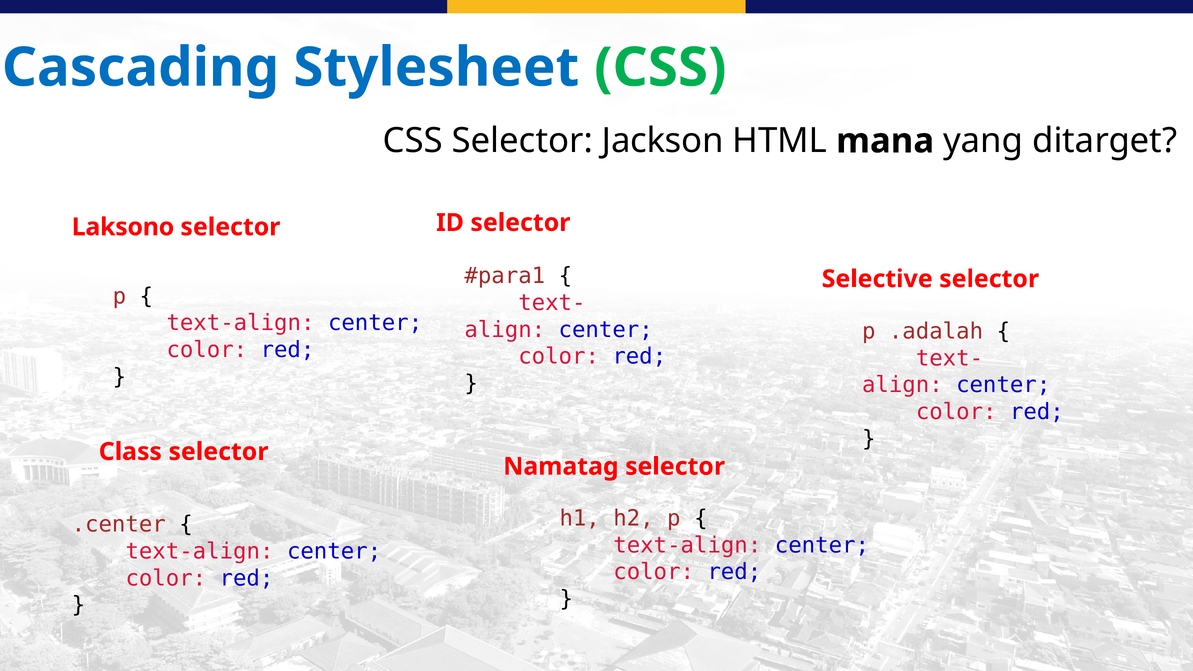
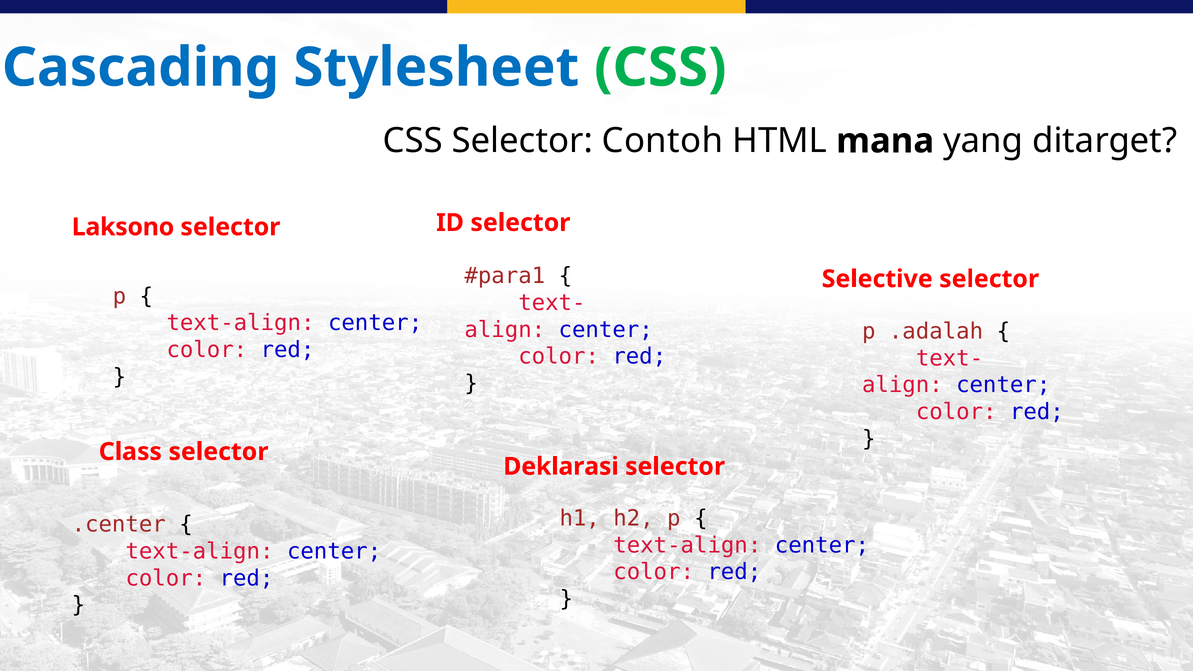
Jackson: Jackson -> Contoh
Namatag: Namatag -> Deklarasi
